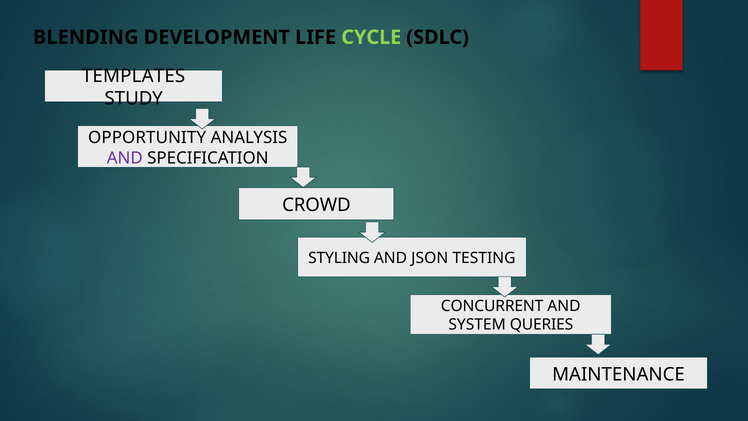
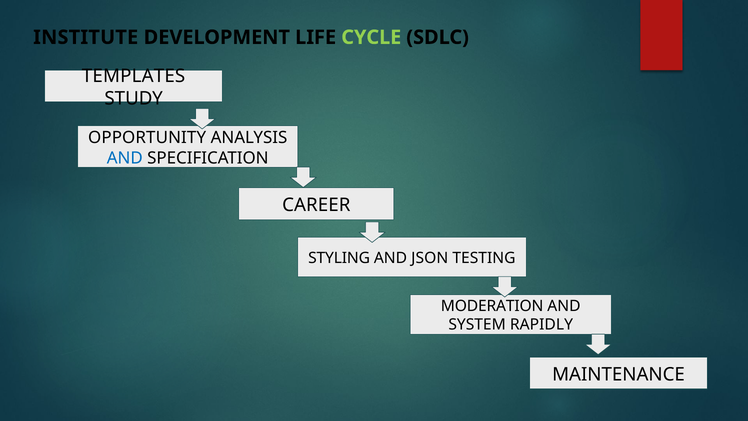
BLENDING: BLENDING -> INSTITUTE
AND at (125, 158) colour: purple -> blue
CROWD: CROWD -> CAREER
CONCURRENT: CONCURRENT -> MODERATION
QUERIES: QUERIES -> RAPIDLY
